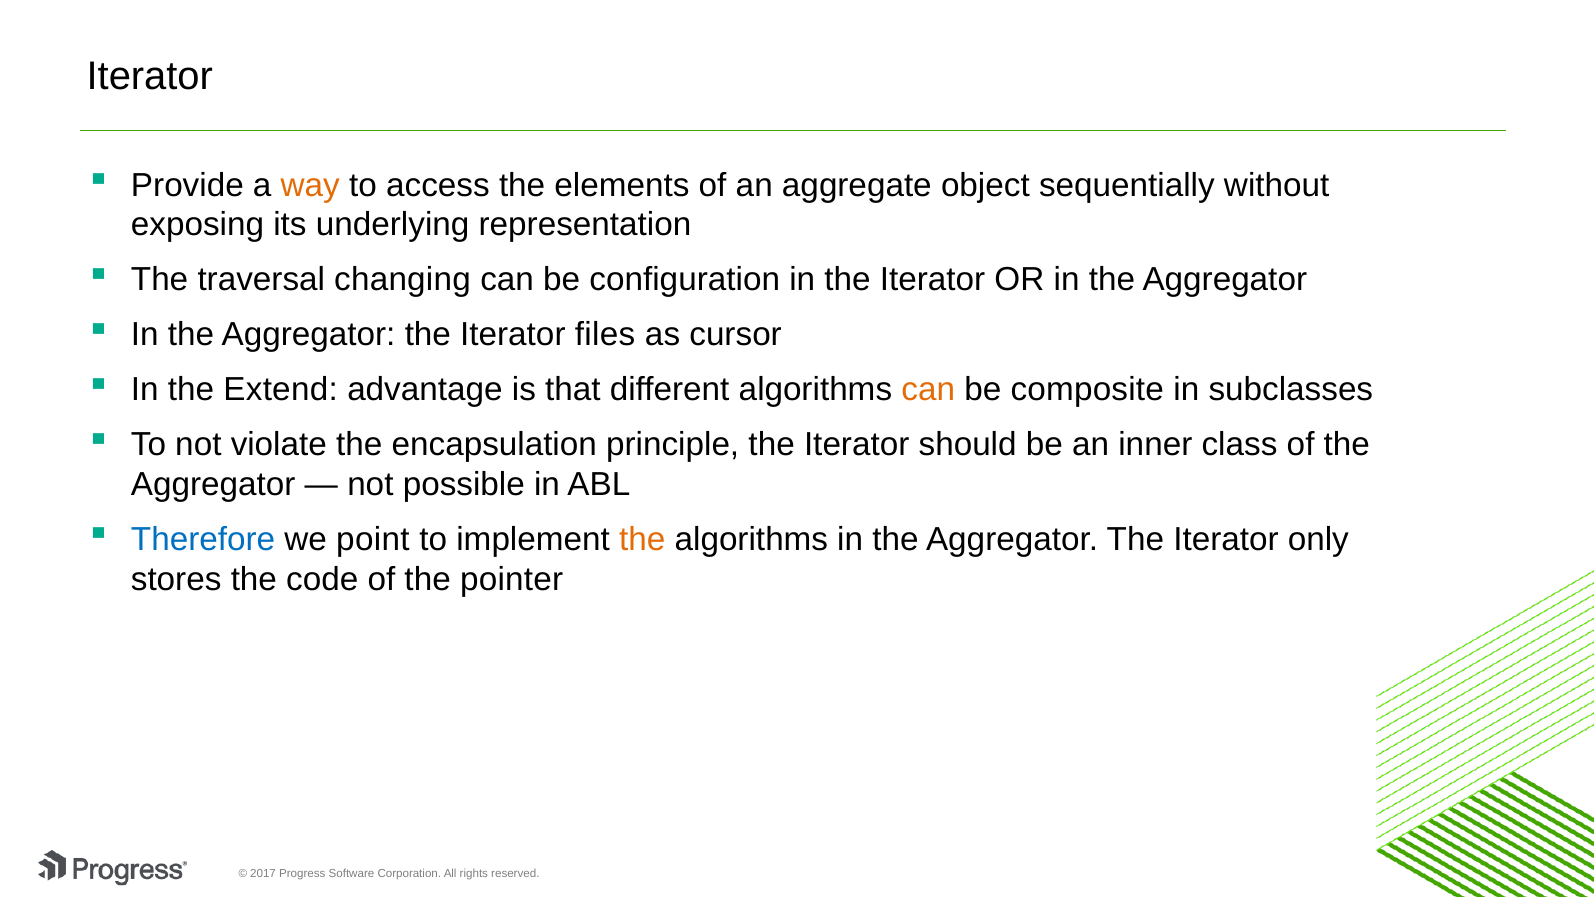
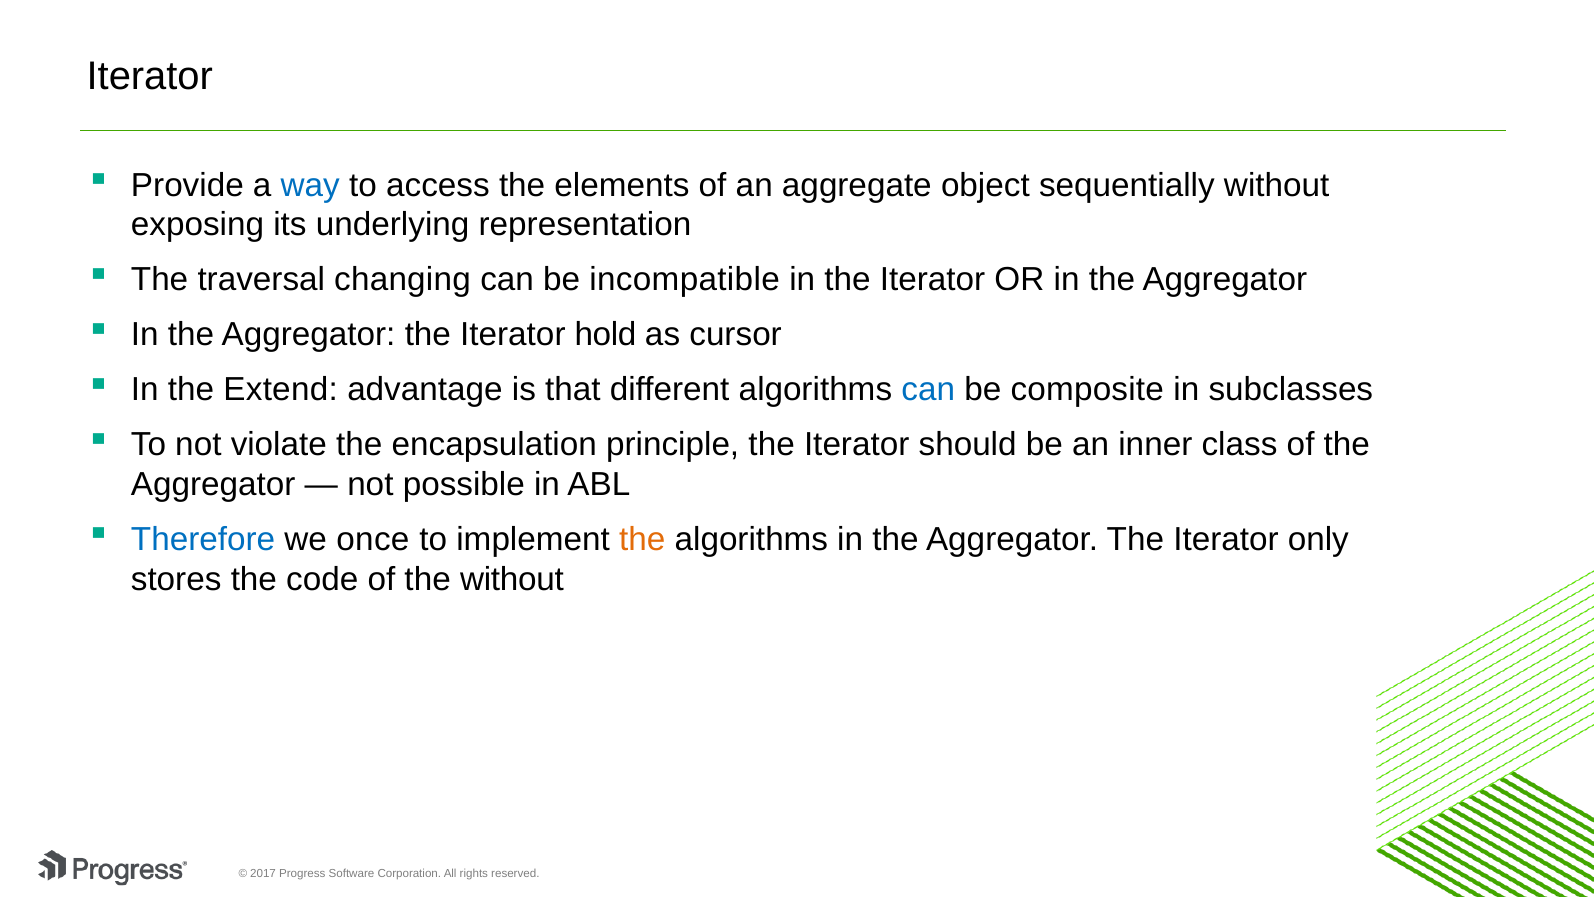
way colour: orange -> blue
configuration: configuration -> incompatible
files: files -> hold
can at (928, 390) colour: orange -> blue
point: point -> once
the pointer: pointer -> without
